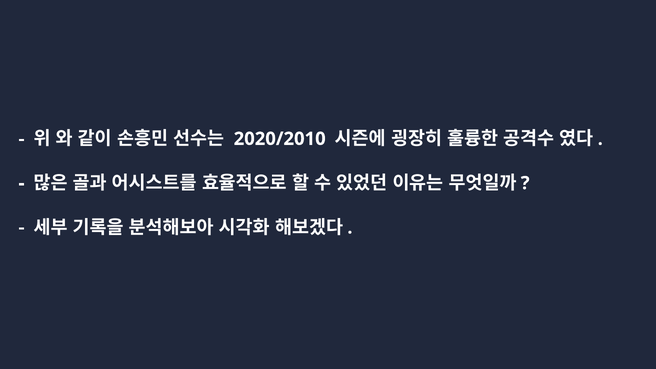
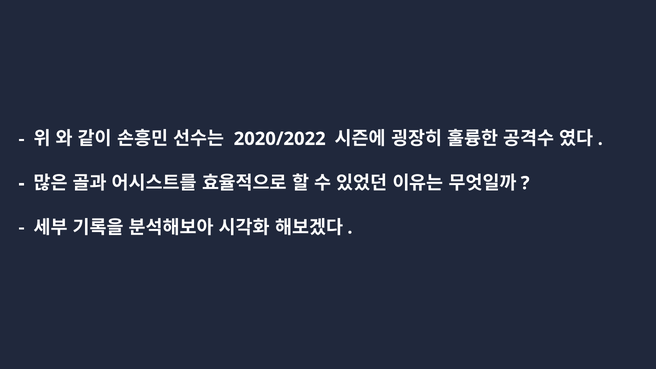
2020/2010: 2020/2010 -> 2020/2022
